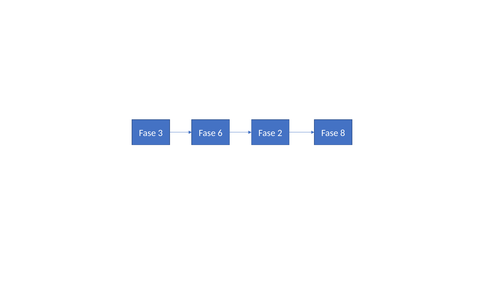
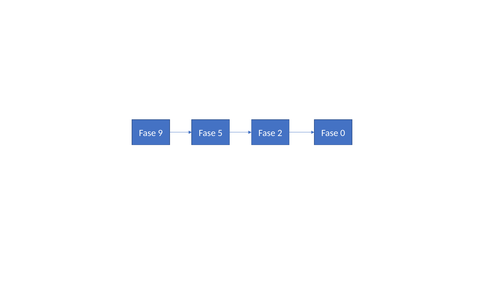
3: 3 -> 9
6: 6 -> 5
8: 8 -> 0
